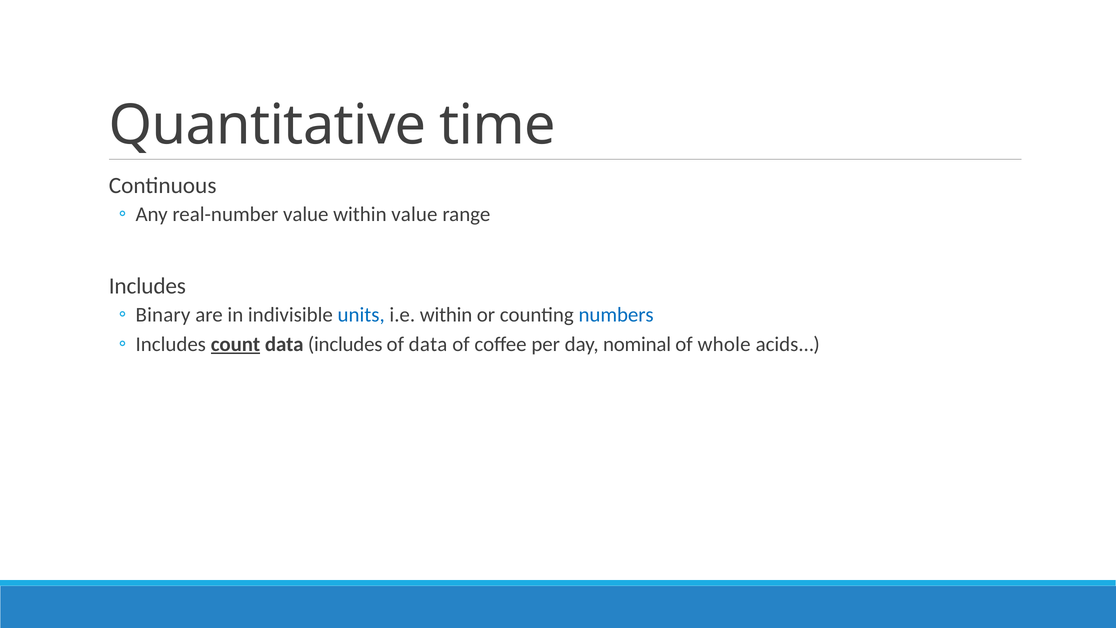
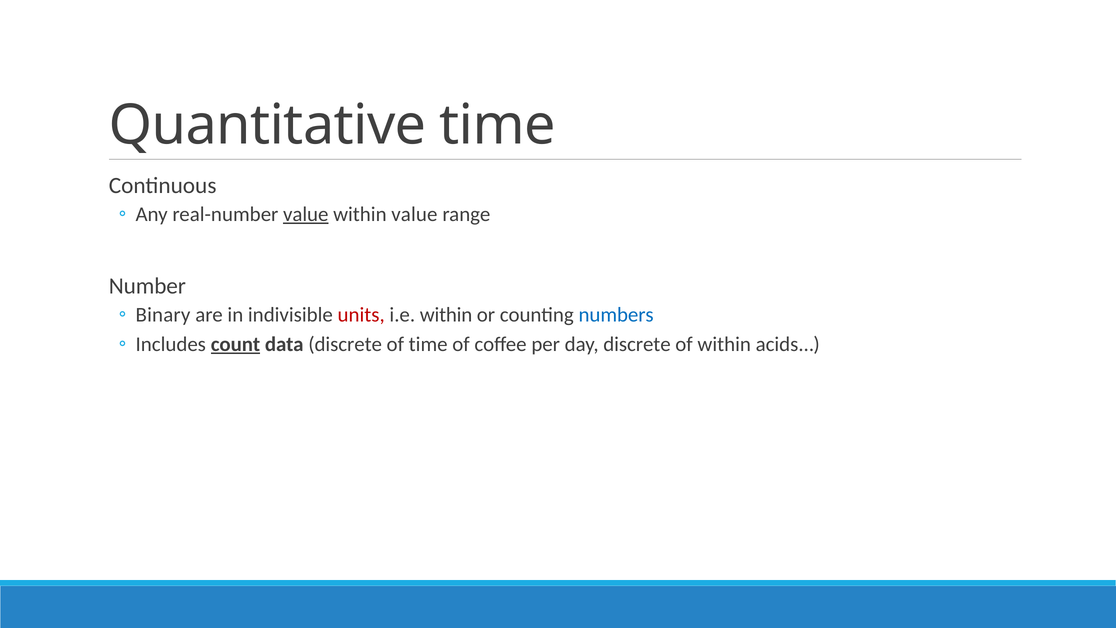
value at (306, 214) underline: none -> present
Includes at (147, 286): Includes -> Number
units colour: blue -> red
data includes: includes -> discrete
of data: data -> time
day nominal: nominal -> discrete
of whole: whole -> within
